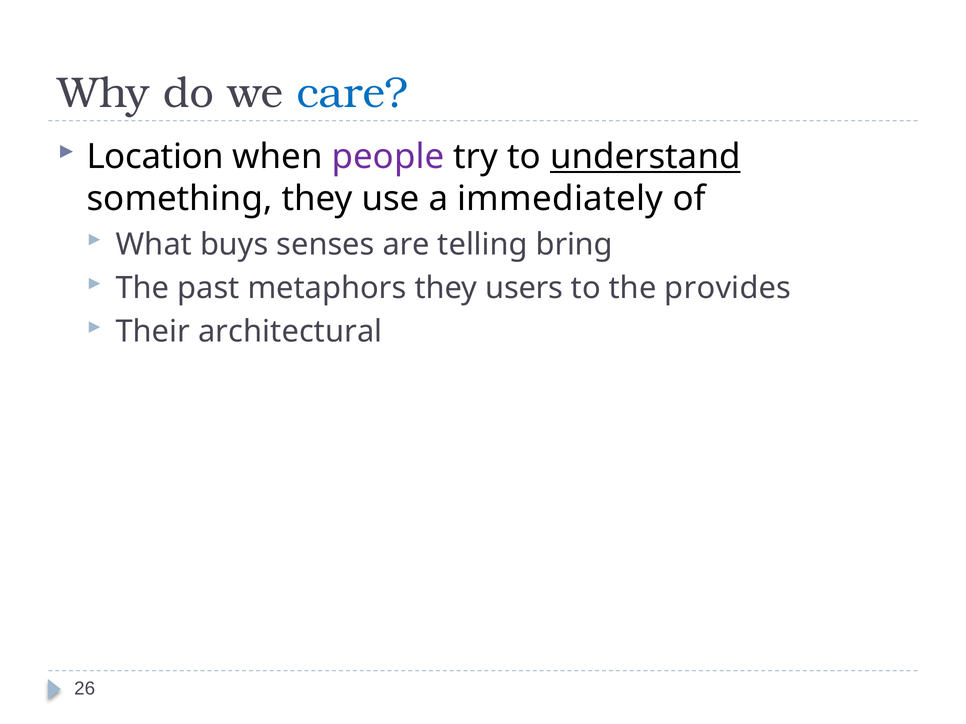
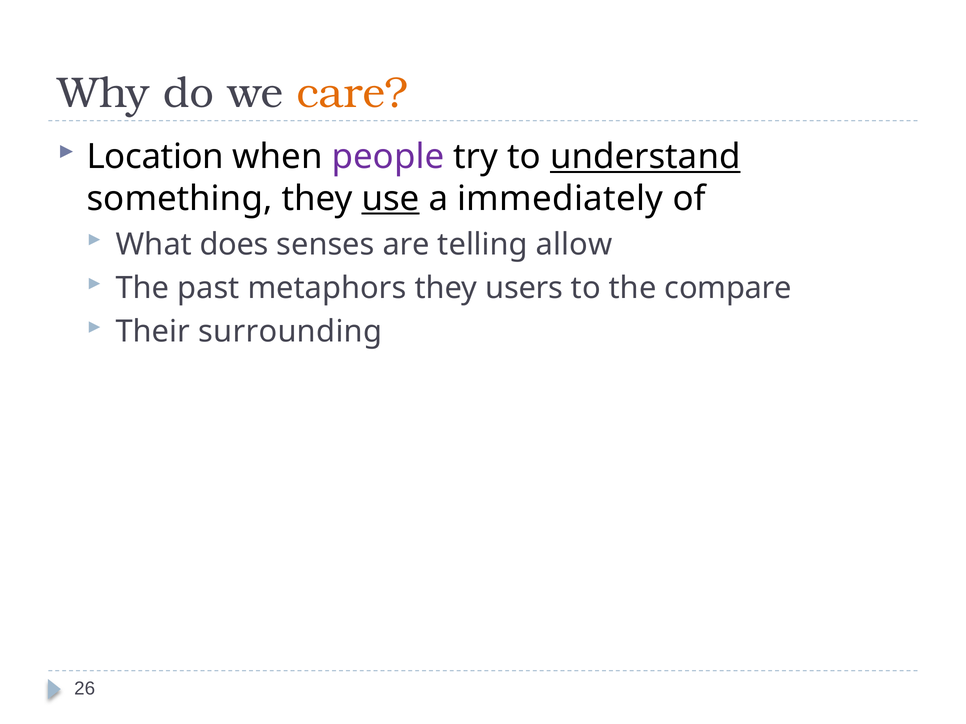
care colour: blue -> orange
use underline: none -> present
buys: buys -> does
bring: bring -> allow
provides: provides -> compare
architectural: architectural -> surrounding
